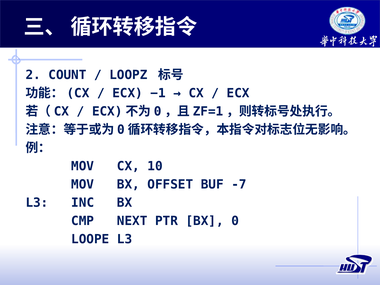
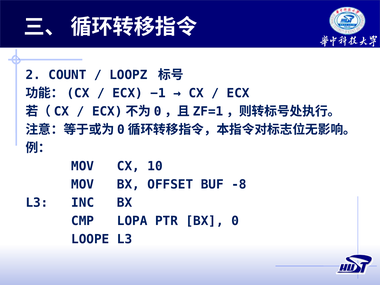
-7: -7 -> -8
NEXT: NEXT -> LOPA
